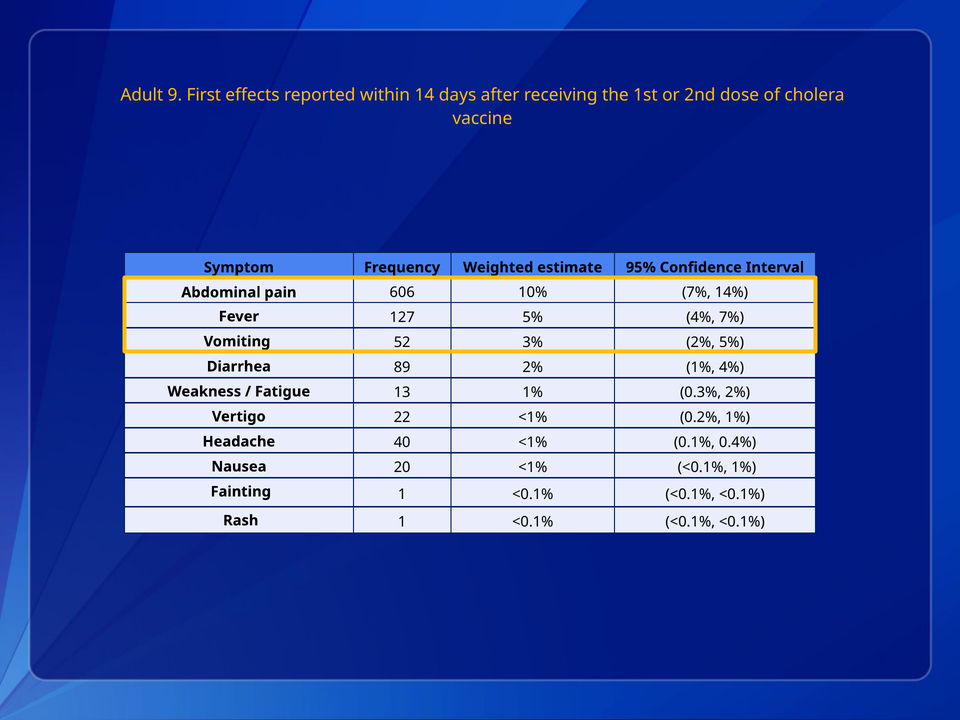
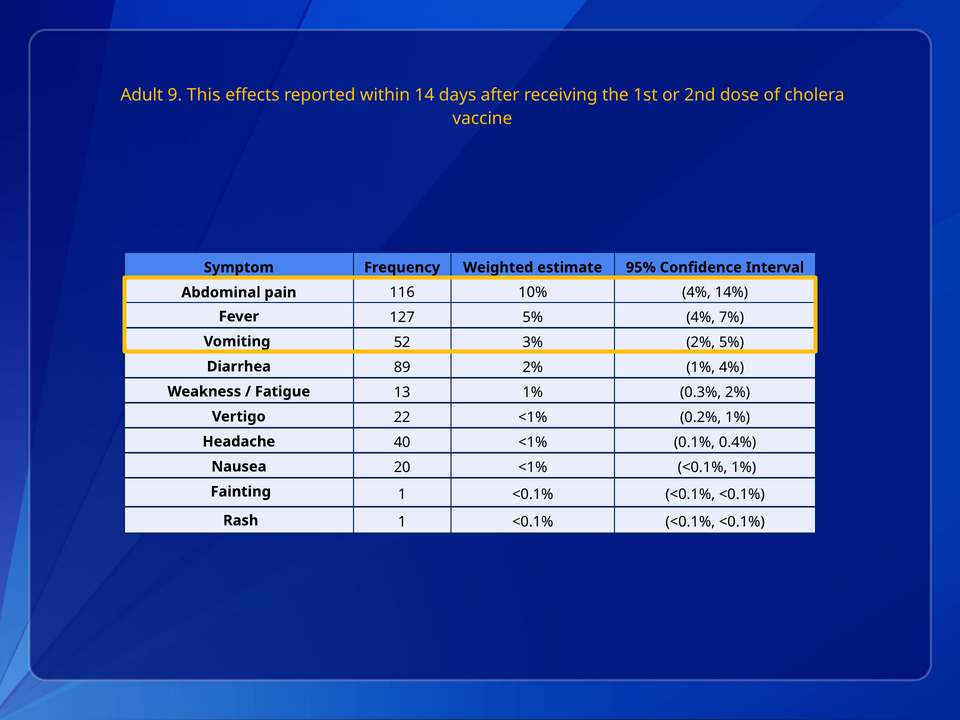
First: First -> This
606: 606 -> 116
10% 7%: 7% -> 4%
